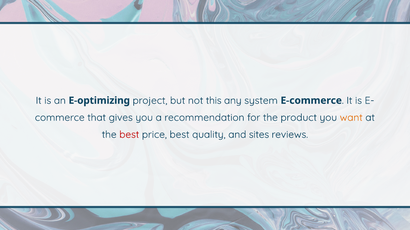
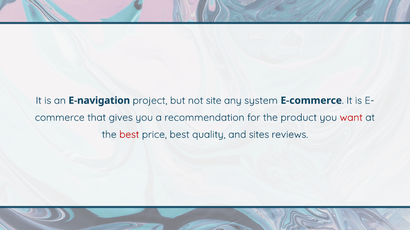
E-optimizing: E-optimizing -> E-navigation
this: this -> site
want colour: orange -> red
